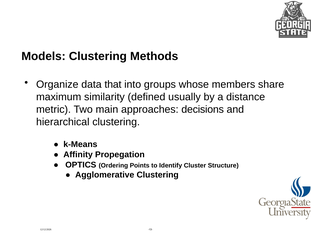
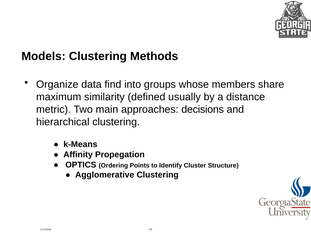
that: that -> find
